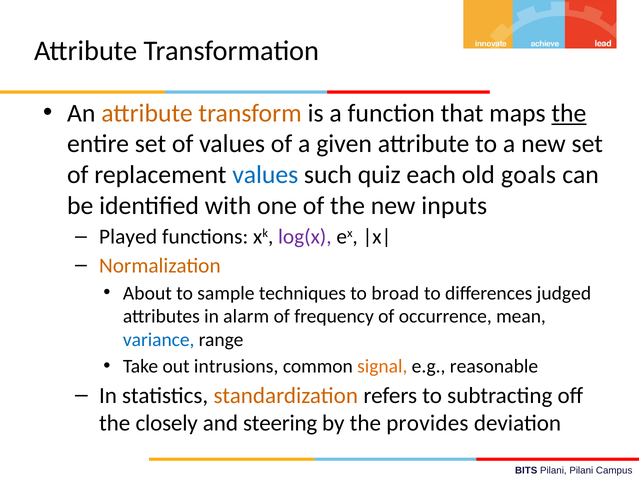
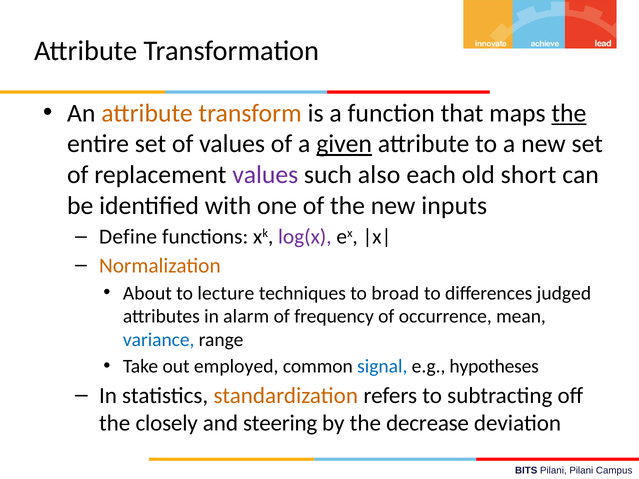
given underline: none -> present
values at (265, 175) colour: blue -> purple
quiz: quiz -> also
goals: goals -> short
Played: Played -> Define
sample: sample -> lecture
intrusions: intrusions -> employed
signal colour: orange -> blue
reasonable: reasonable -> hypotheses
provides: provides -> decrease
